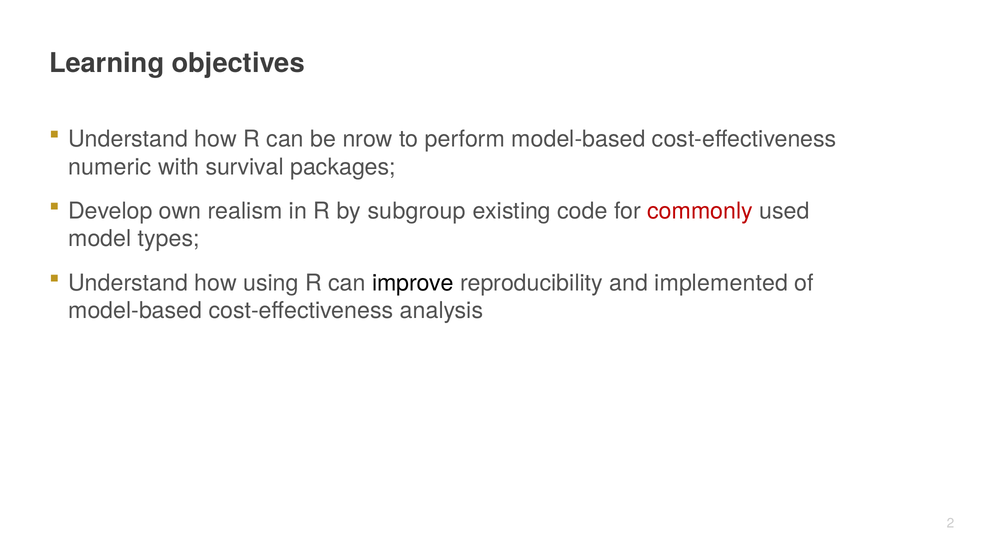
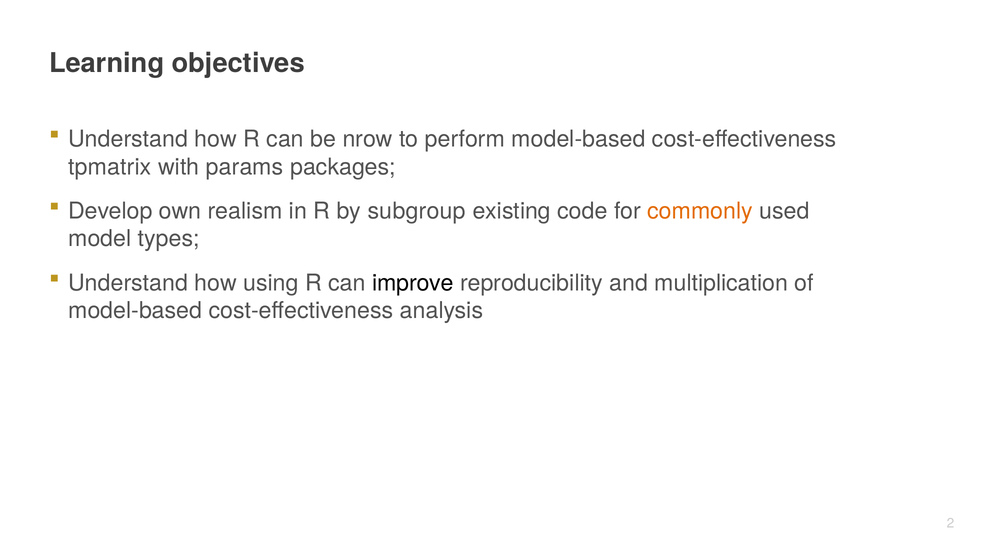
numeric: numeric -> tpmatrix
survival: survival -> params
commonly colour: red -> orange
implemented: implemented -> multiplication
